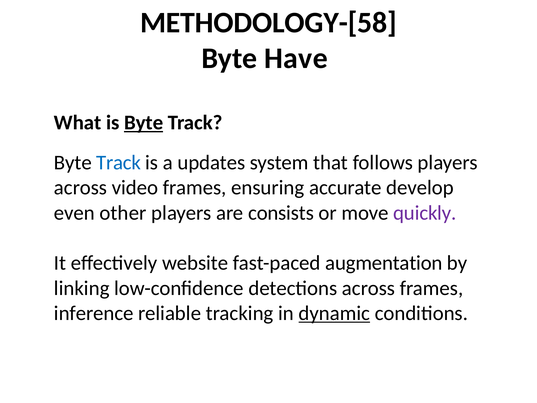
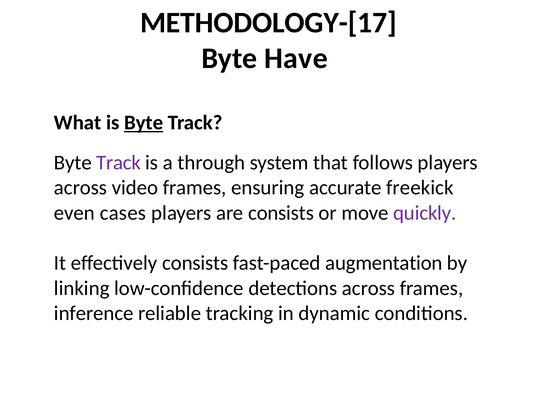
METHODOLOGY-[58: METHODOLOGY-[58 -> METHODOLOGY-[17
Track at (119, 163) colour: blue -> purple
updates: updates -> through
develop: develop -> freekick
other: other -> cases
effectively website: website -> consists
dynamic underline: present -> none
